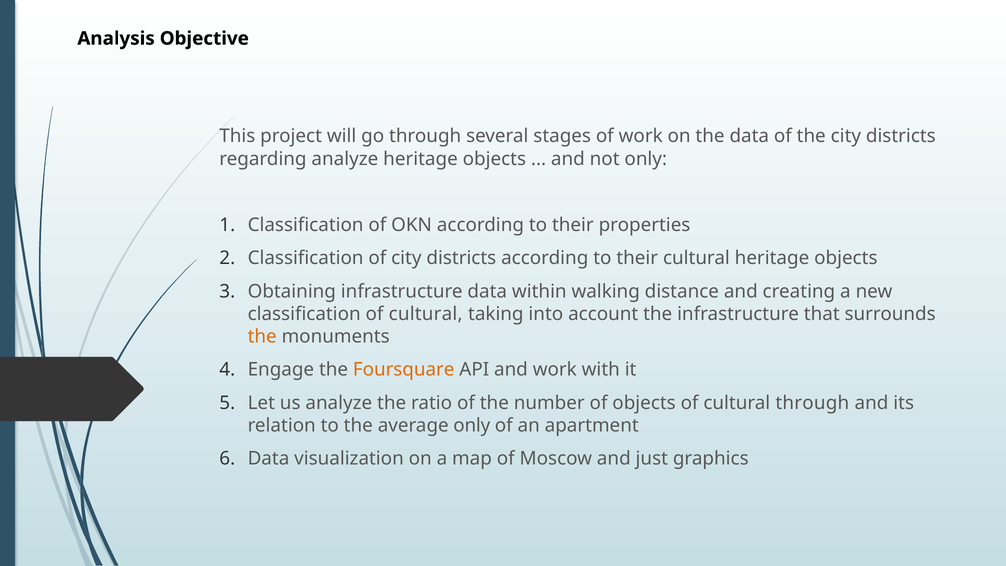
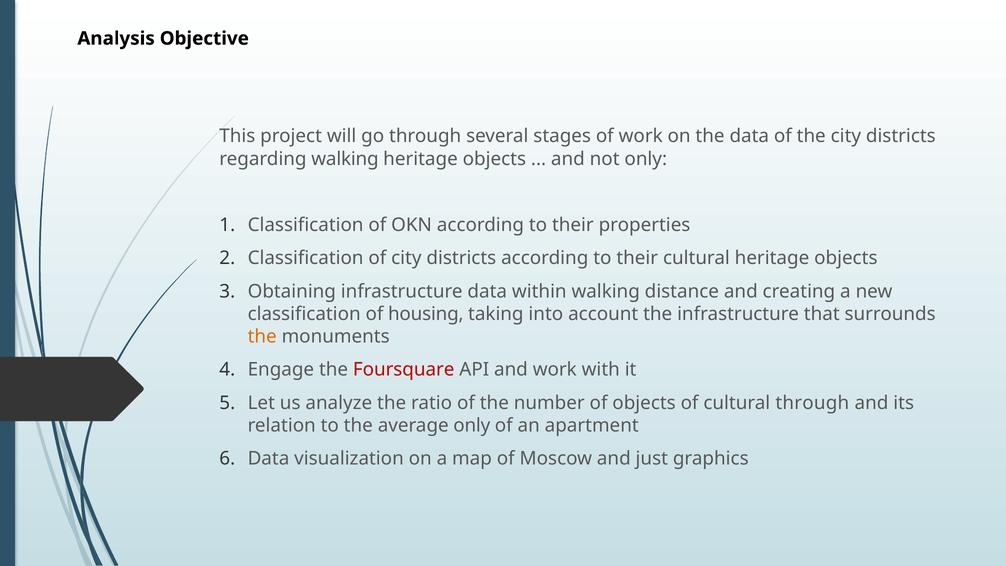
regarding analyze: analyze -> walking
classification of cultural: cultural -> housing
Foursquare colour: orange -> red
